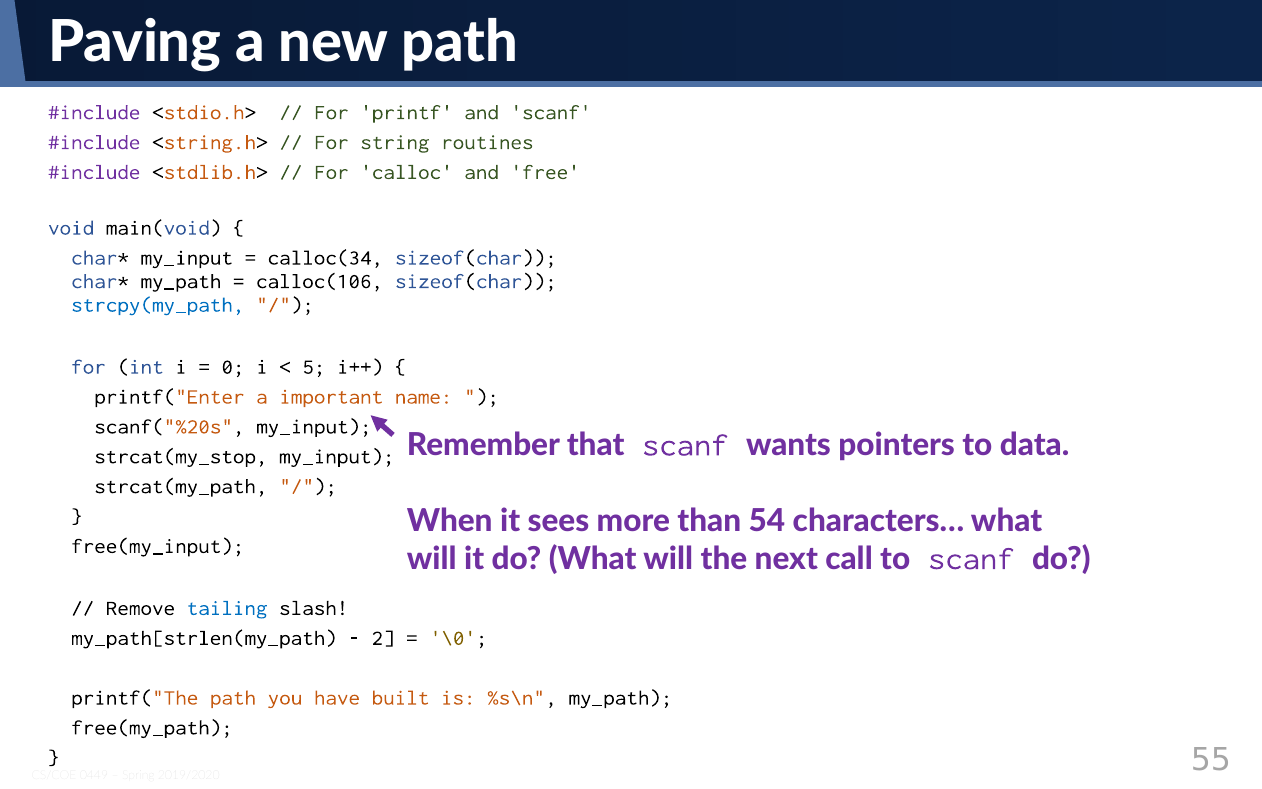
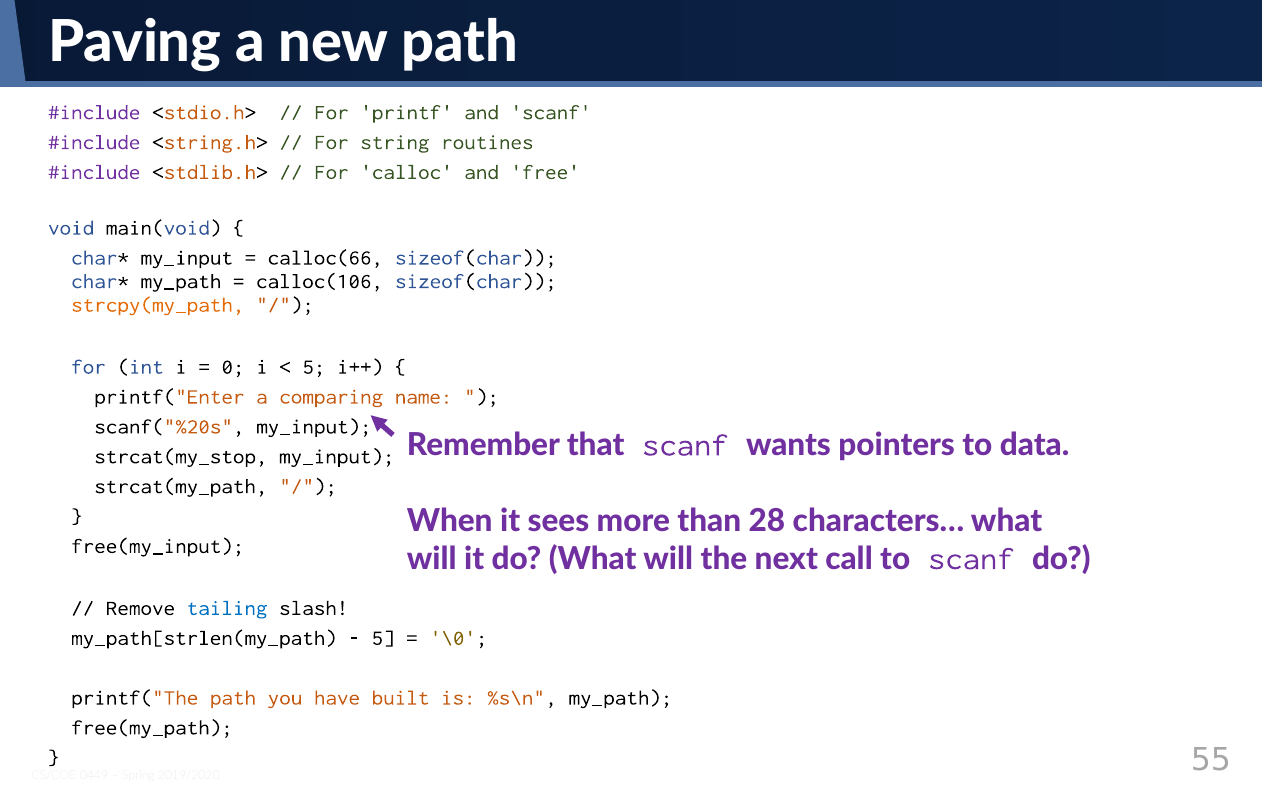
calloc(34: calloc(34 -> calloc(66
strcpy(my_path colour: blue -> orange
important: important -> comparing
54: 54 -> 28
2 at (383, 638): 2 -> 5
